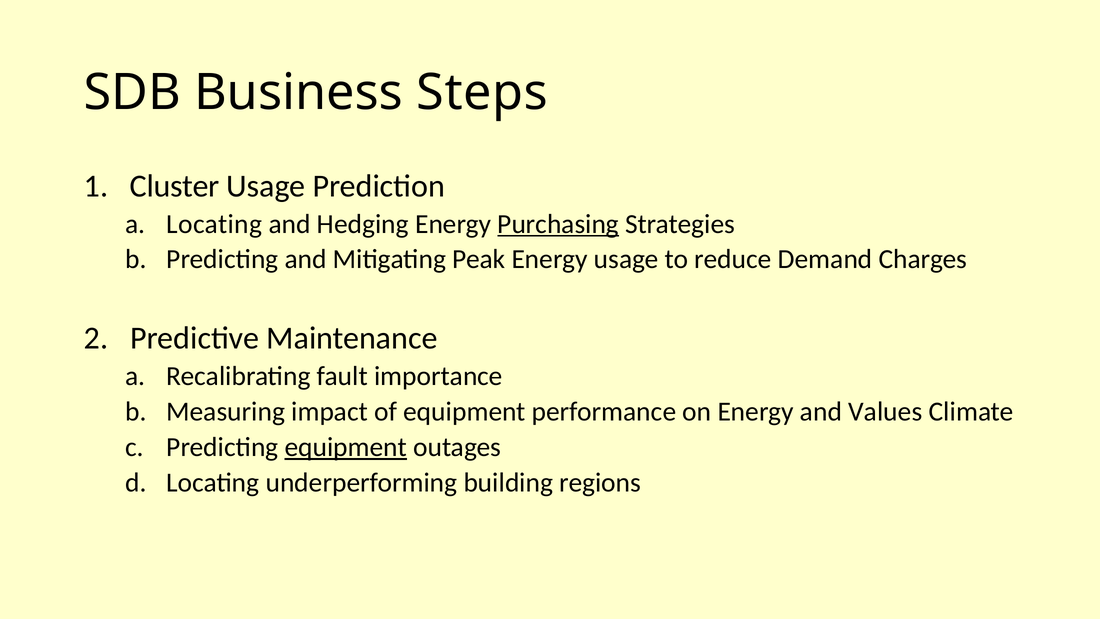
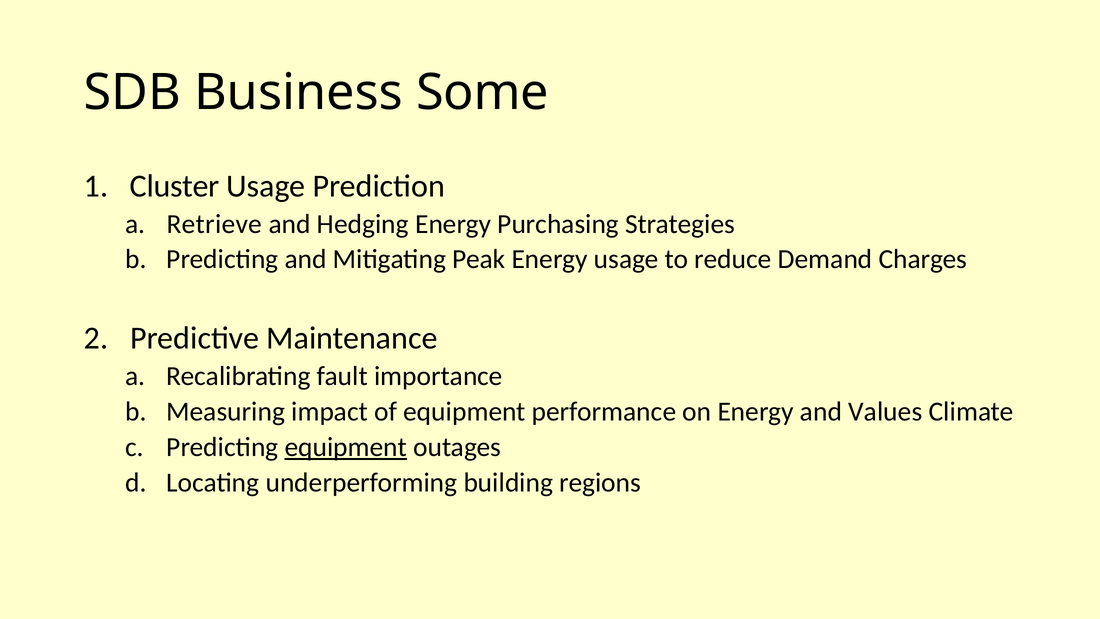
Steps: Steps -> Some
Locating at (214, 224): Locating -> Retrieve
Purchasing underline: present -> none
